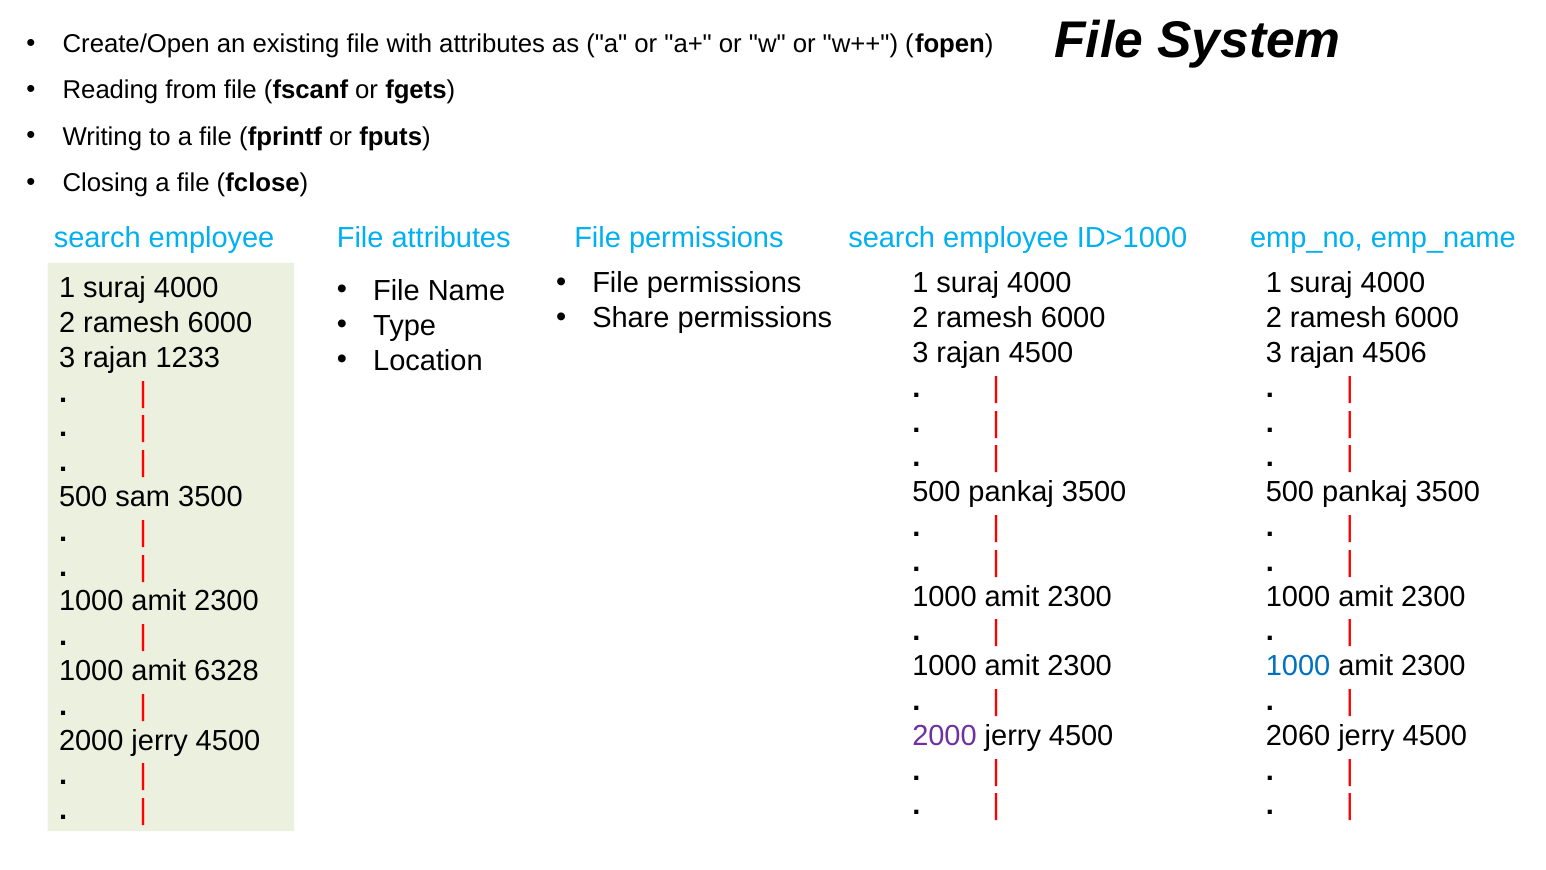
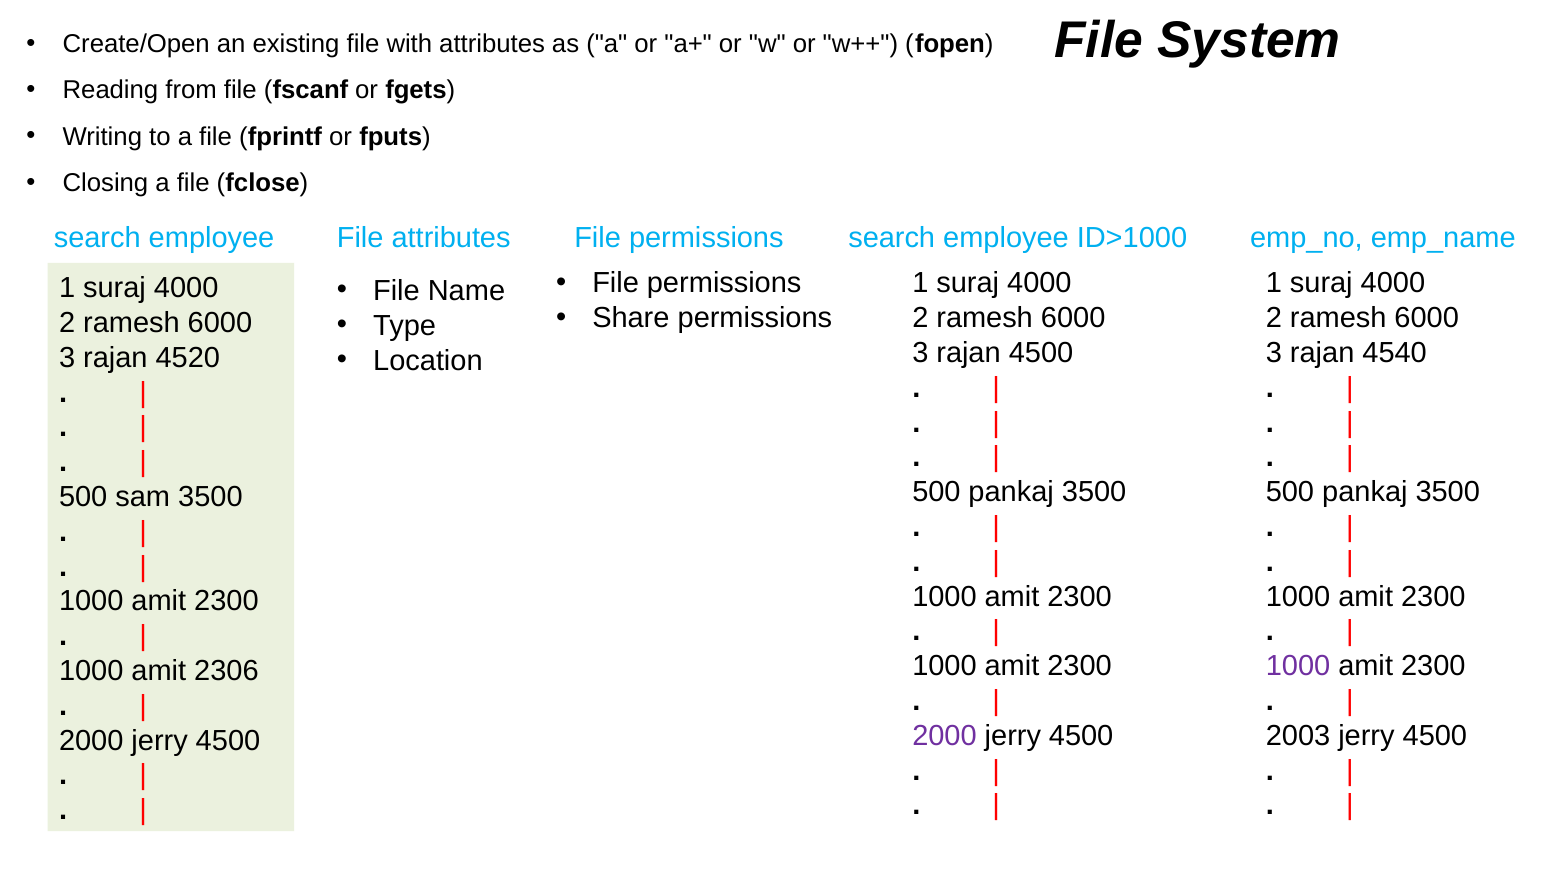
4506: 4506 -> 4540
1233: 1233 -> 4520
1000 at (1298, 666) colour: blue -> purple
6328: 6328 -> 2306
2060: 2060 -> 2003
